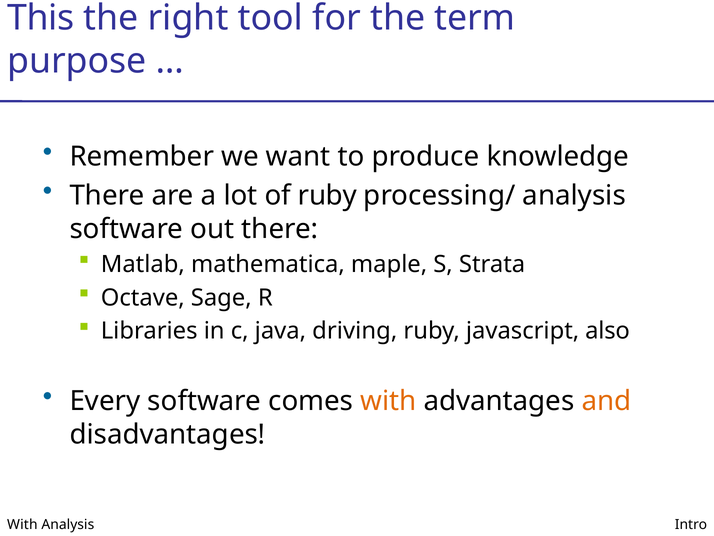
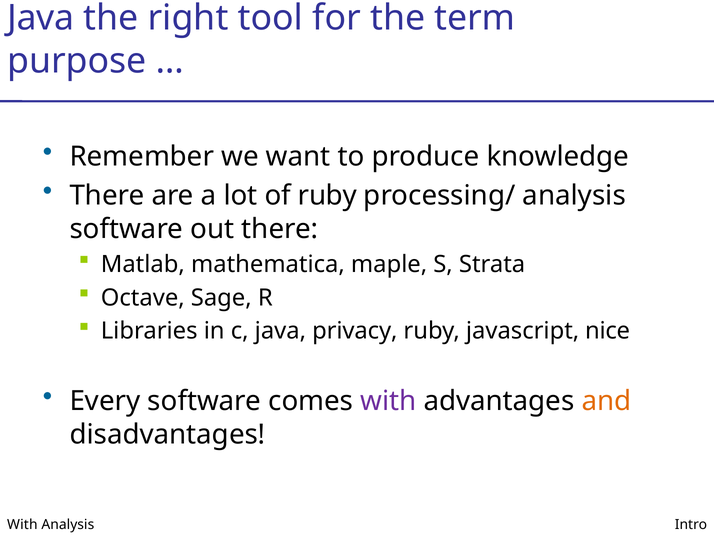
This at (41, 18): This -> Java
driving: driving -> privacy
also: also -> nice
with at (388, 401) colour: orange -> purple
